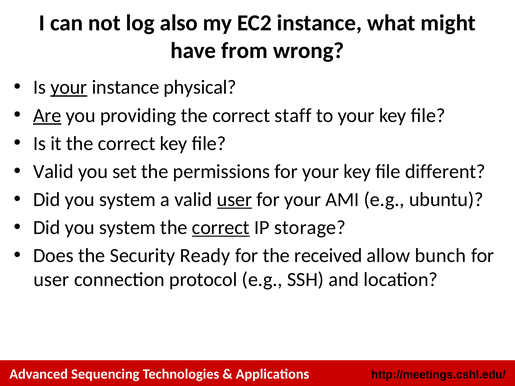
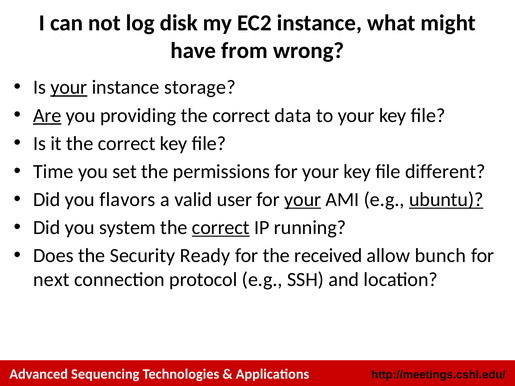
also: also -> disk
physical: physical -> storage
staff: staff -> data
Valid at (53, 172): Valid -> Time
system at (128, 200): system -> flavors
user at (235, 200) underline: present -> none
your at (303, 200) underline: none -> present
ubuntu underline: none -> present
storage: storage -> running
user at (51, 280): user -> next
